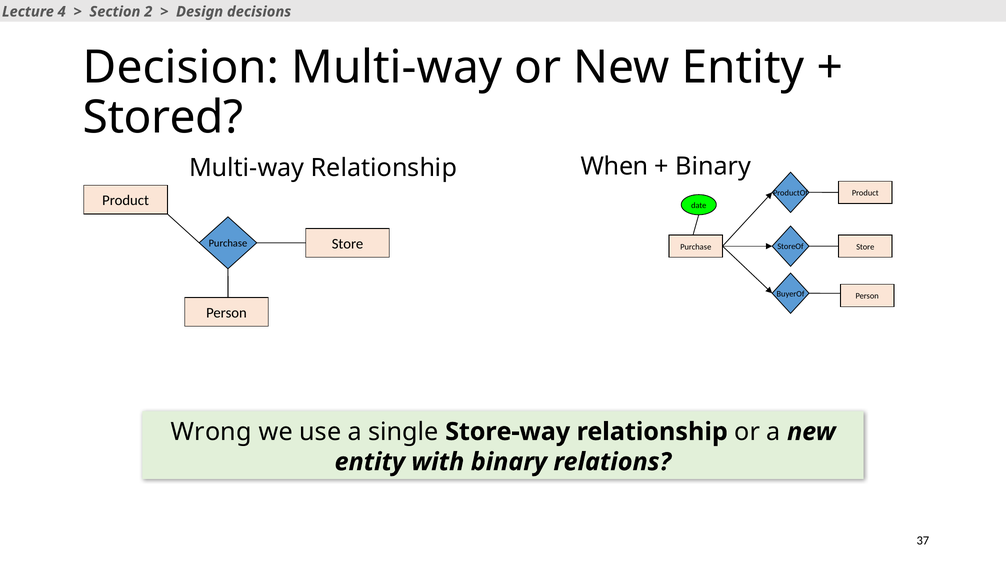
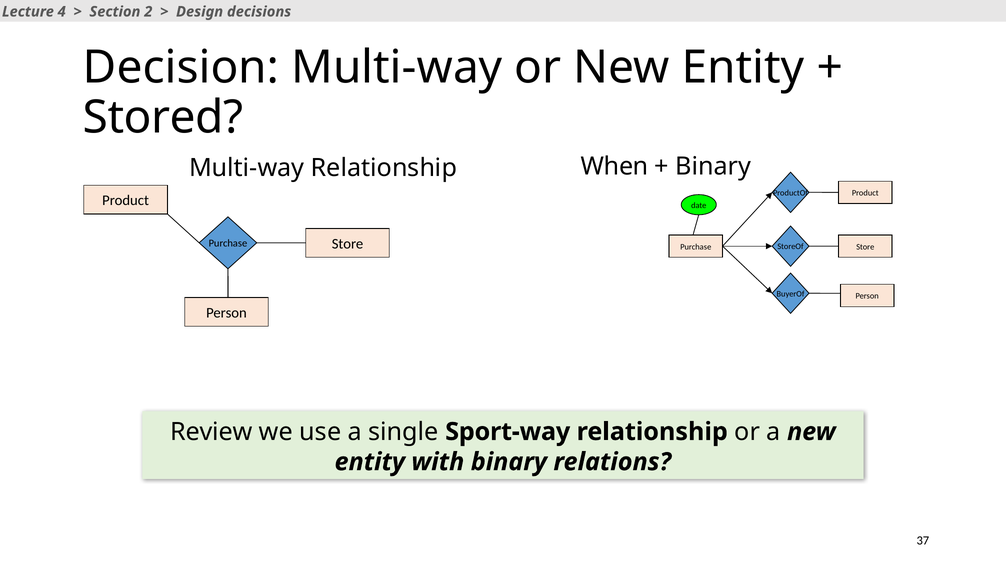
Wrong: Wrong -> Review
Store-way: Store-way -> Sport-way
